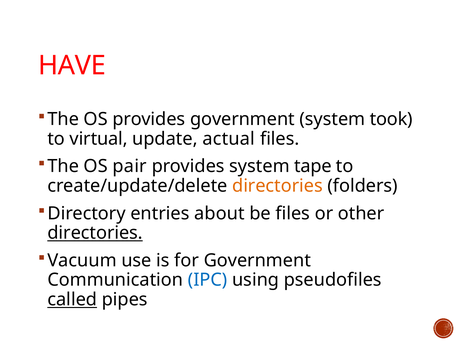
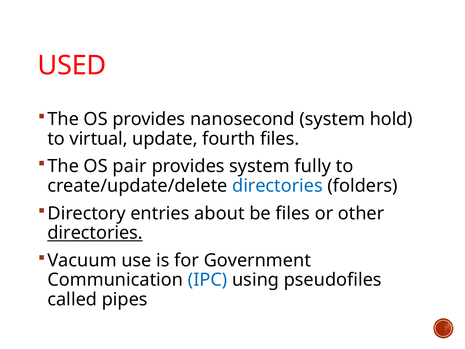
HAVE: HAVE -> USED
provides government: government -> nanosecond
took: took -> hold
actual: actual -> fourth
tape: tape -> fully
directories at (278, 186) colour: orange -> blue
called underline: present -> none
